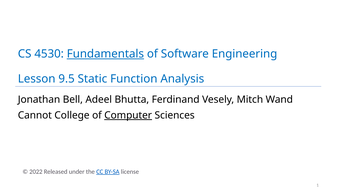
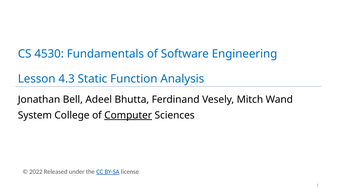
Fundamentals underline: present -> none
9.5: 9.5 -> 4.3
Cannot: Cannot -> System
